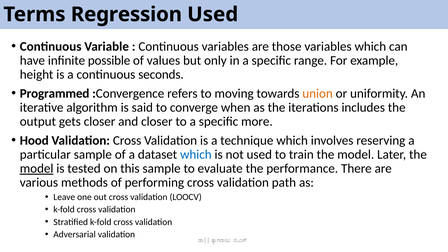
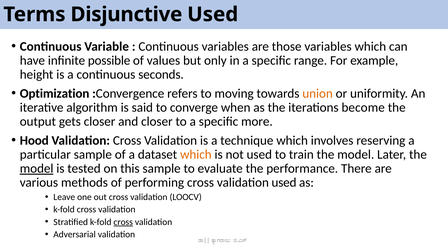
Regression: Regression -> Disjunctive
Programmed: Programmed -> Optimization
includes: includes -> become
which at (196, 154) colour: blue -> orange
validation path: path -> used
cross at (123, 222) underline: none -> present
